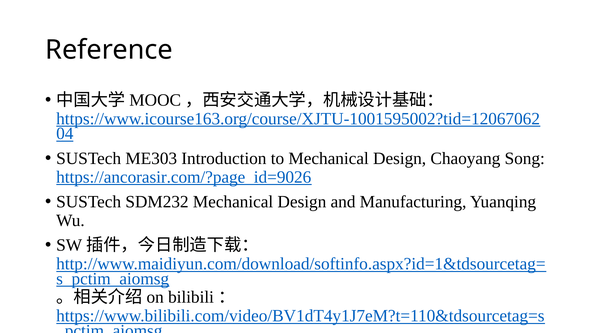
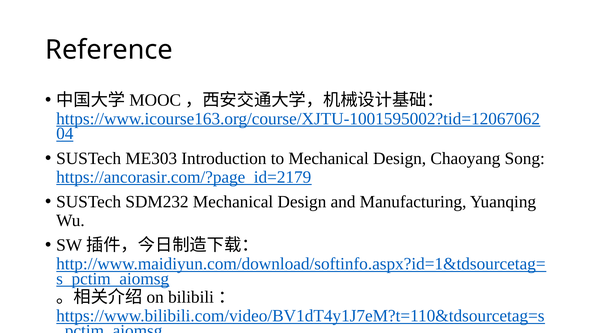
https://ancorasir.com/?page_id=9026: https://ancorasir.com/?page_id=9026 -> https://ancorasir.com/?page_id=2179
